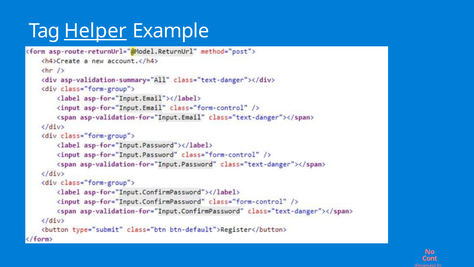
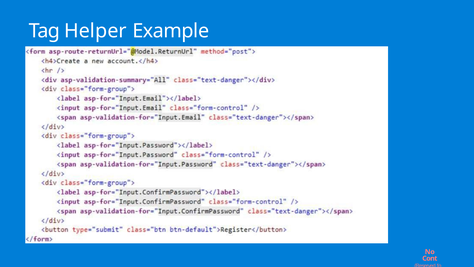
Helper underline: present -> none
